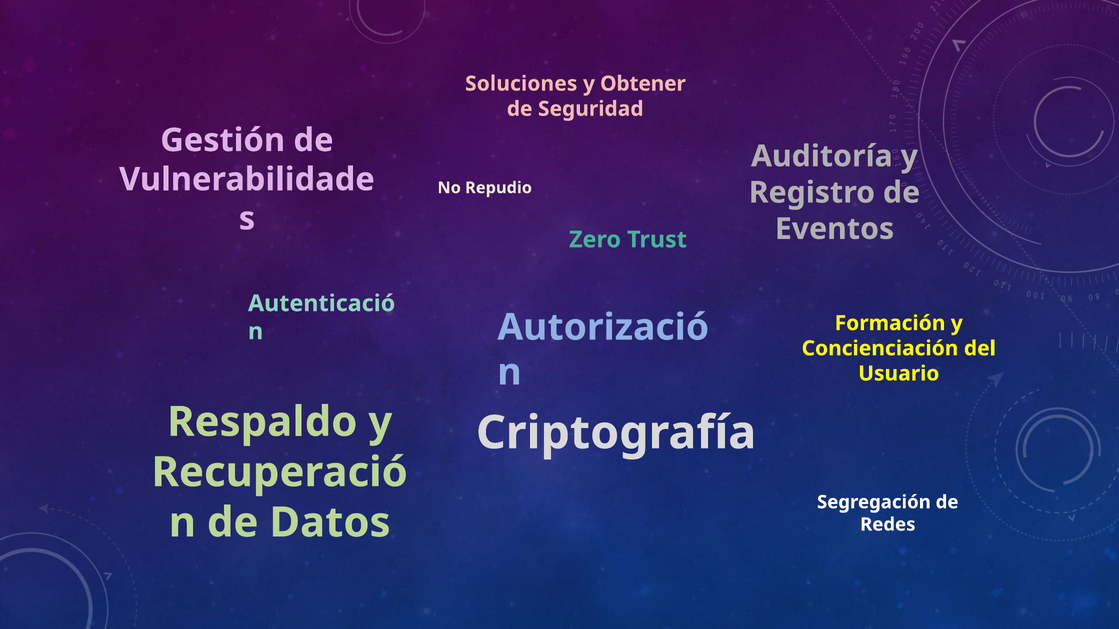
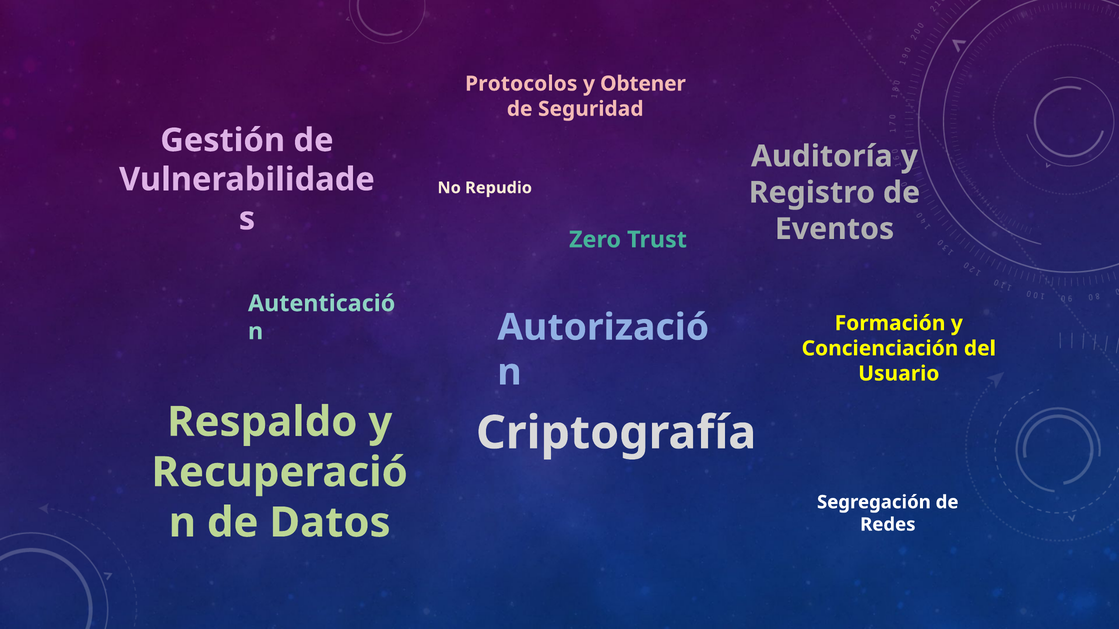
Soluciones: Soluciones -> Protocolos
